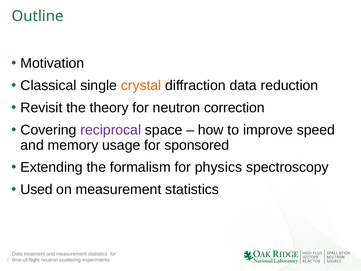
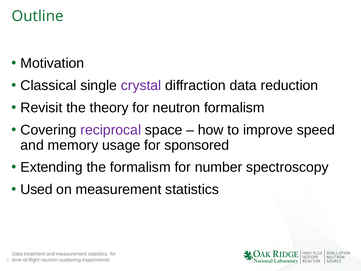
crystal colour: orange -> purple
neutron correction: correction -> formalism
physics: physics -> number
